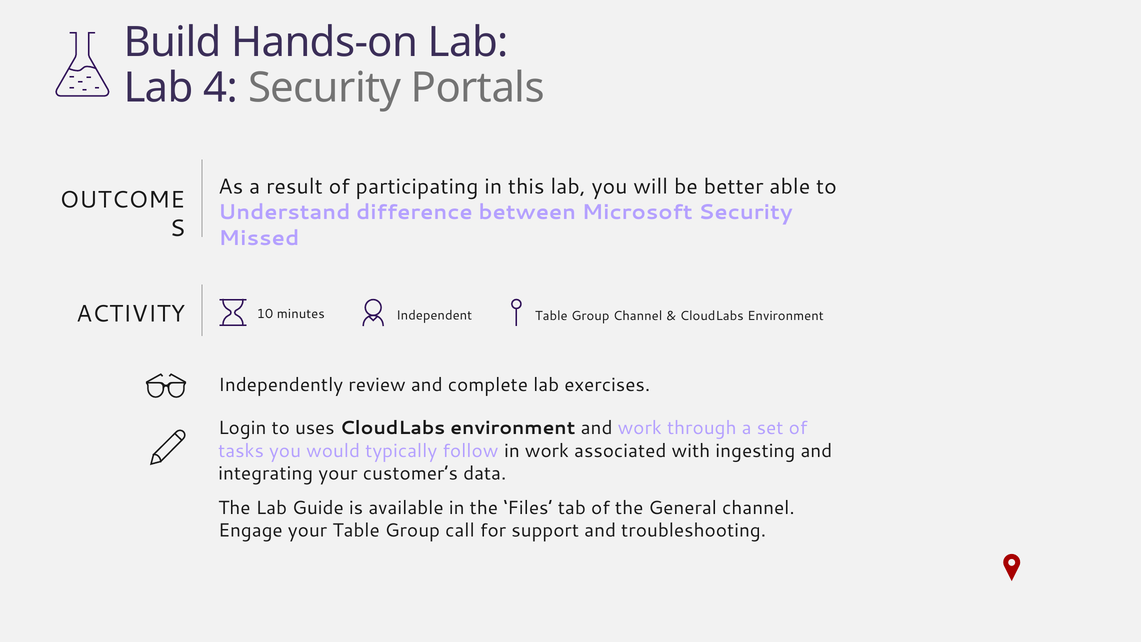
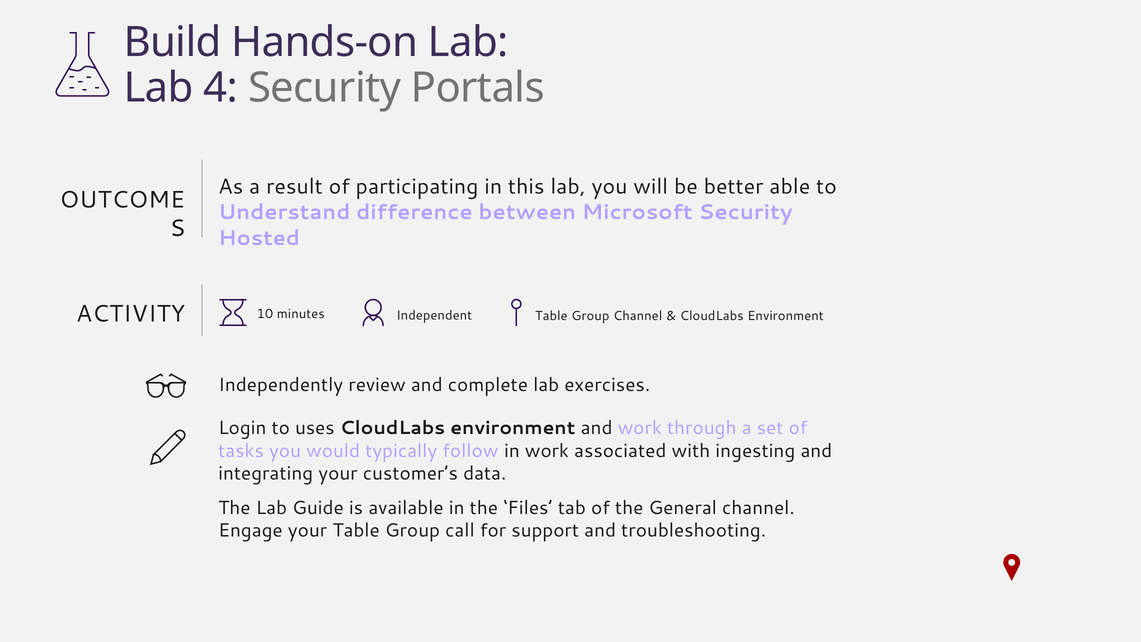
Missed: Missed -> Hosted
